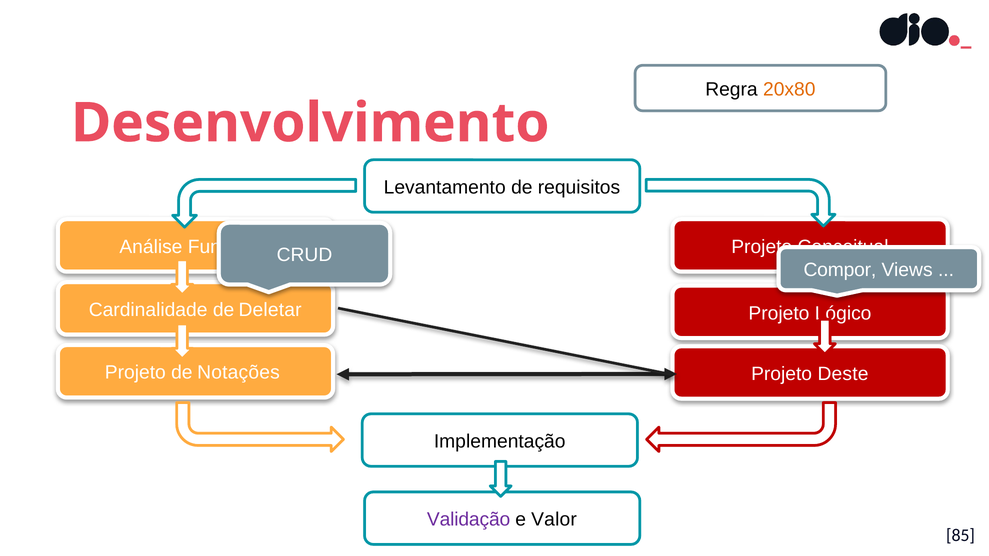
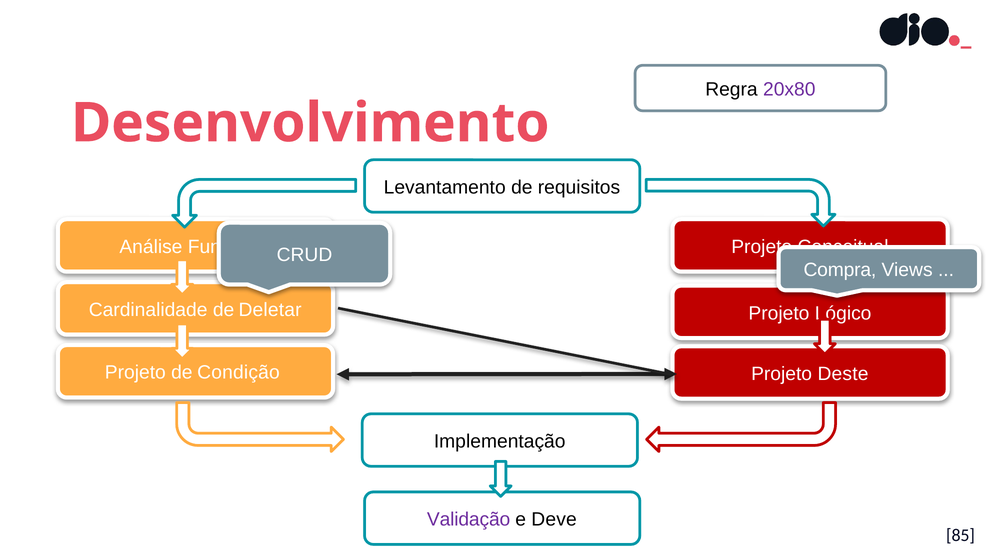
20x80 colour: orange -> purple
Compor: Compor -> Compra
Notações: Notações -> Condição
Valor: Valor -> Deve
